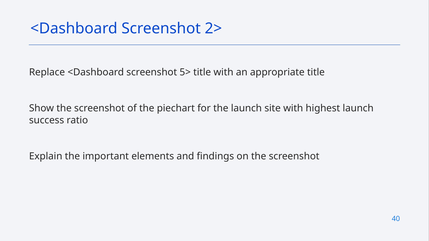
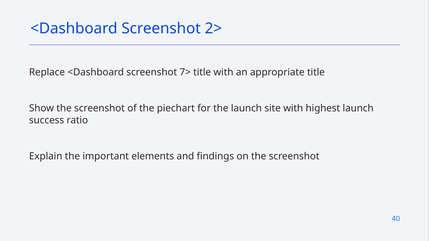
5>: 5> -> 7>
